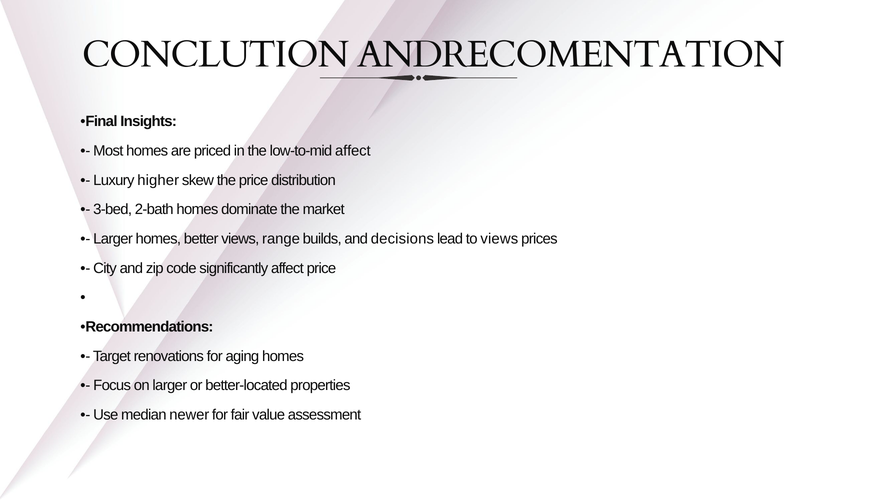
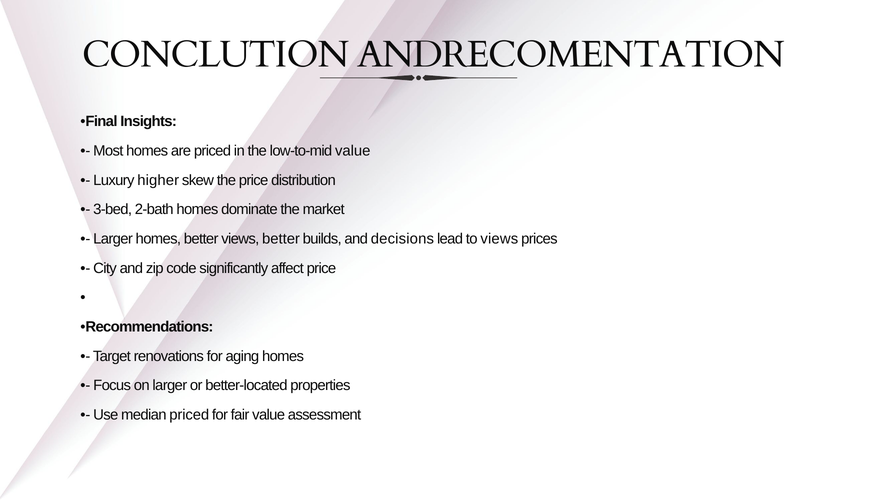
low-to-mid affect: affect -> value
views range: range -> better
median newer: newer -> priced
